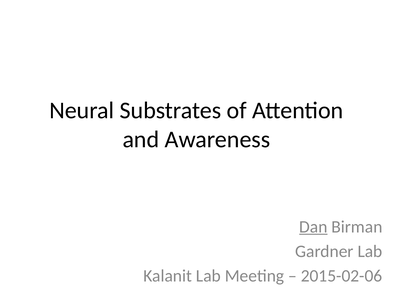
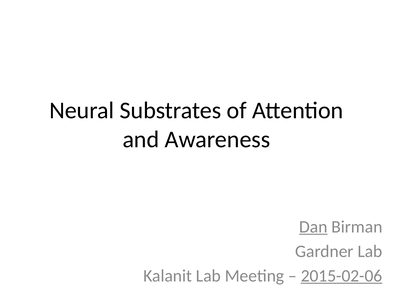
2015-02-06 underline: none -> present
